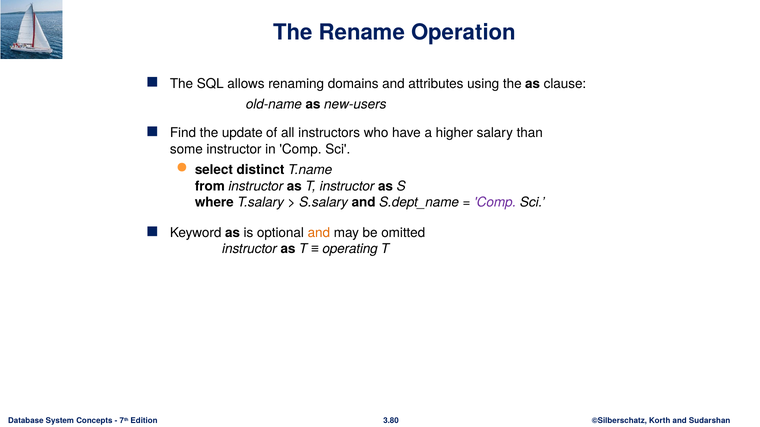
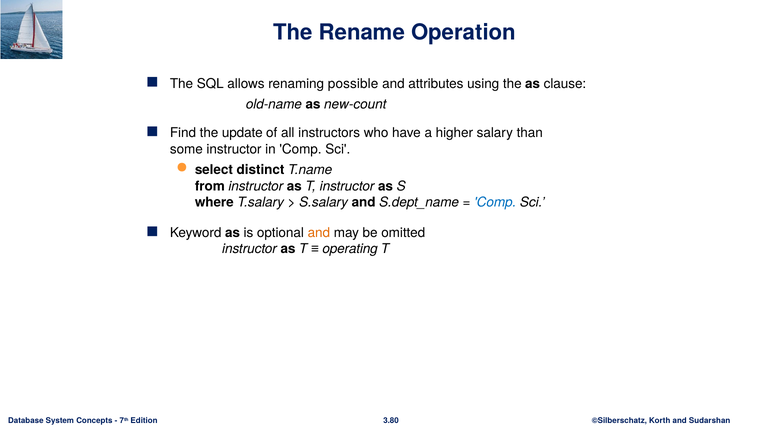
domains: domains -> possible
new-users: new-users -> new-count
Comp at (495, 202) colour: purple -> blue
